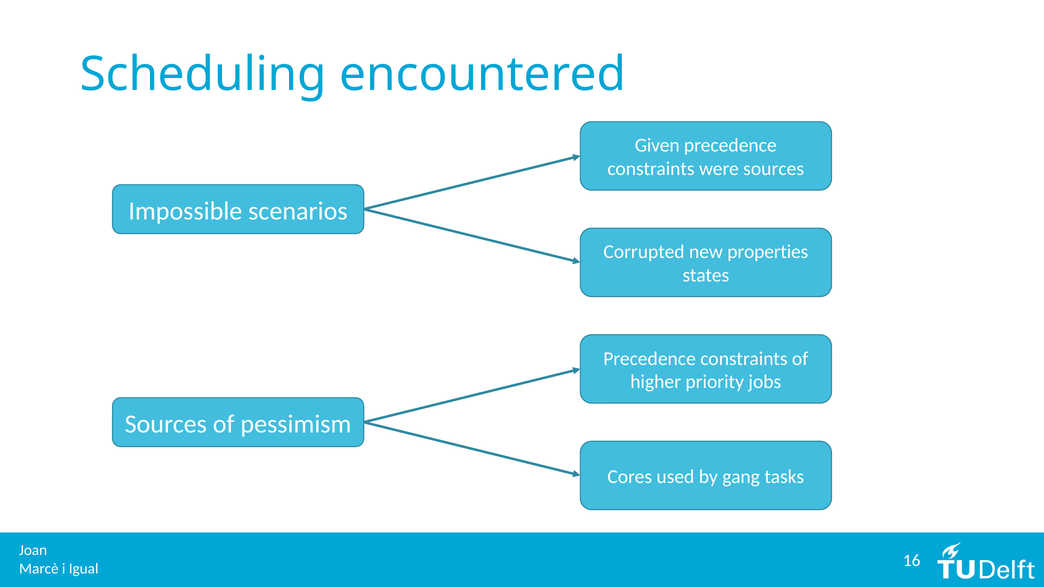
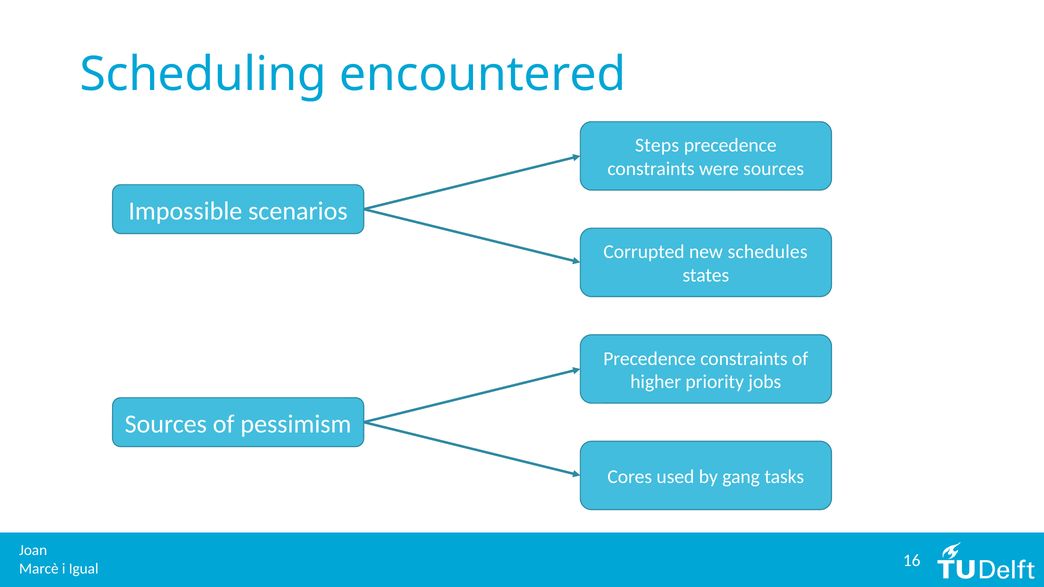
Given: Given -> Steps
properties: properties -> schedules
